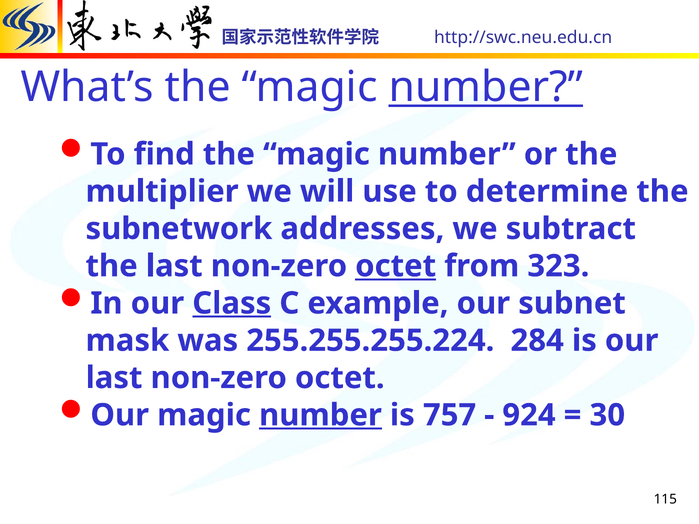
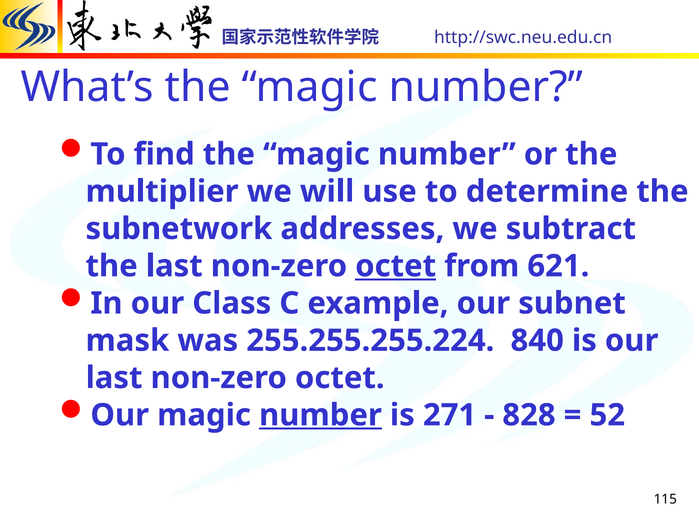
number at (486, 87) underline: present -> none
323: 323 -> 621
Class underline: present -> none
284: 284 -> 840
757: 757 -> 271
924: 924 -> 828
30: 30 -> 52
